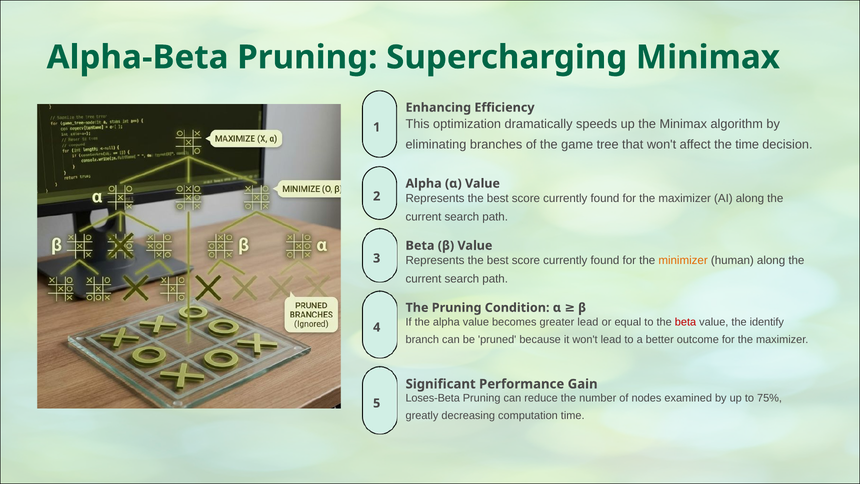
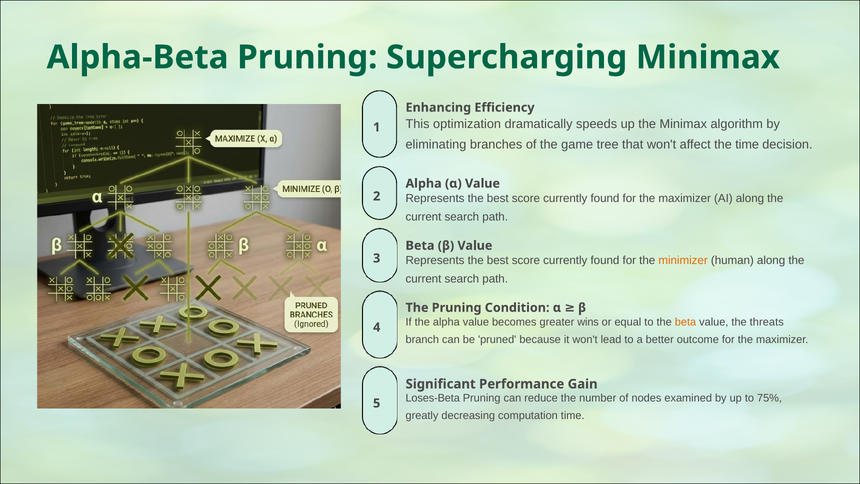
greater lead: lead -> wins
beta at (685, 322) colour: red -> orange
identify: identify -> threats
